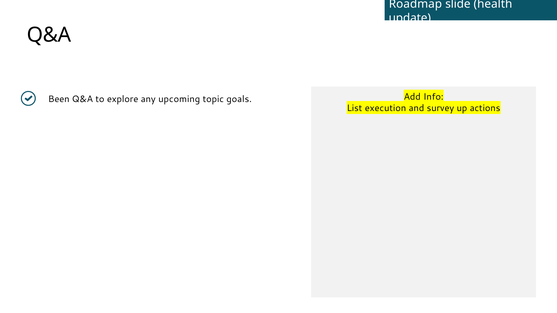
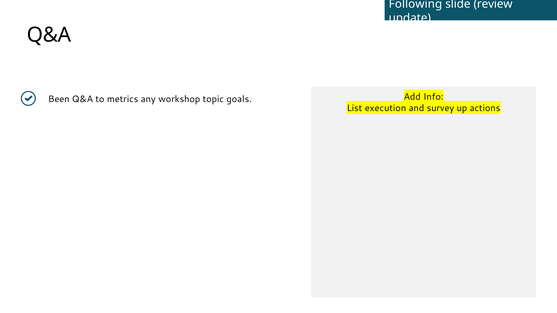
Roadmap: Roadmap -> Following
health: health -> review
explore: explore -> metrics
upcoming: upcoming -> workshop
